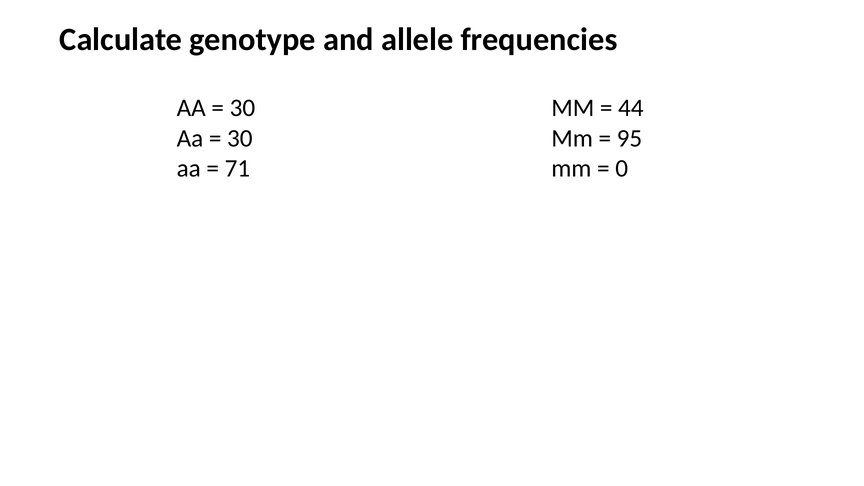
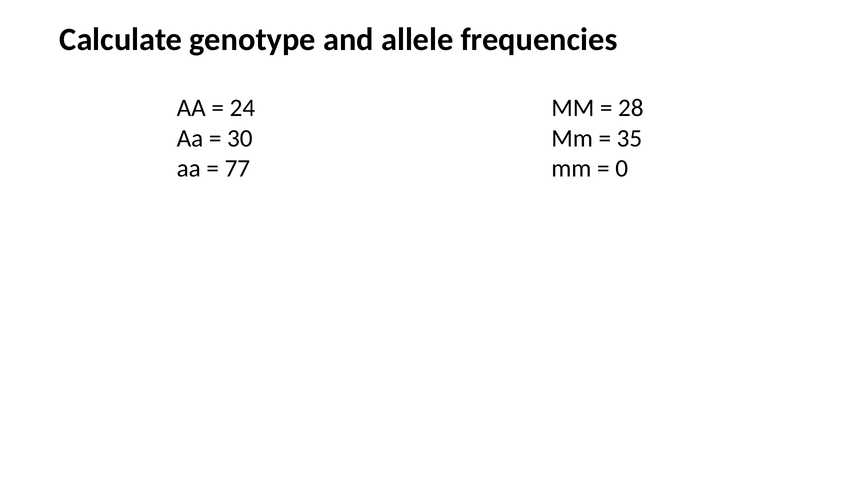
30 at (242, 108): 30 -> 24
44: 44 -> 28
95: 95 -> 35
71: 71 -> 77
